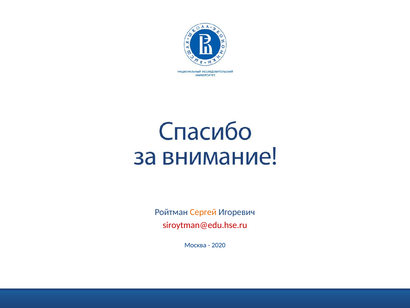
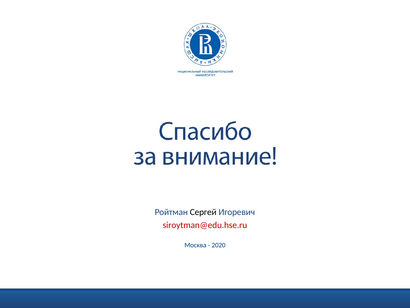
Сергей colour: orange -> black
